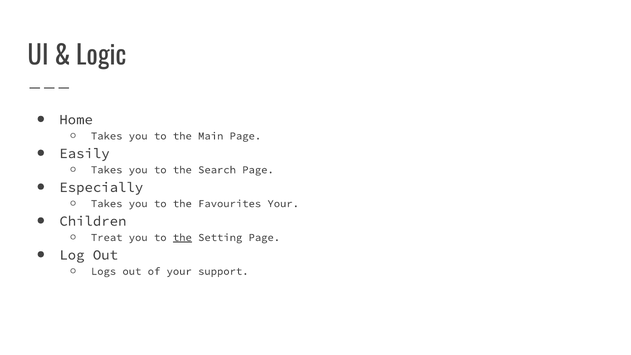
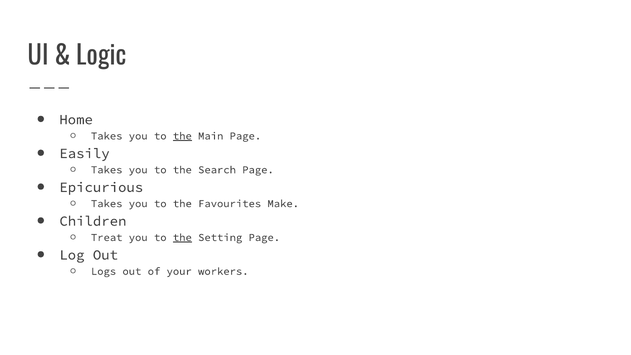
the at (182, 136) underline: none -> present
Especially: Especially -> Epicurious
Favourites Your: Your -> Make
support: support -> workers
